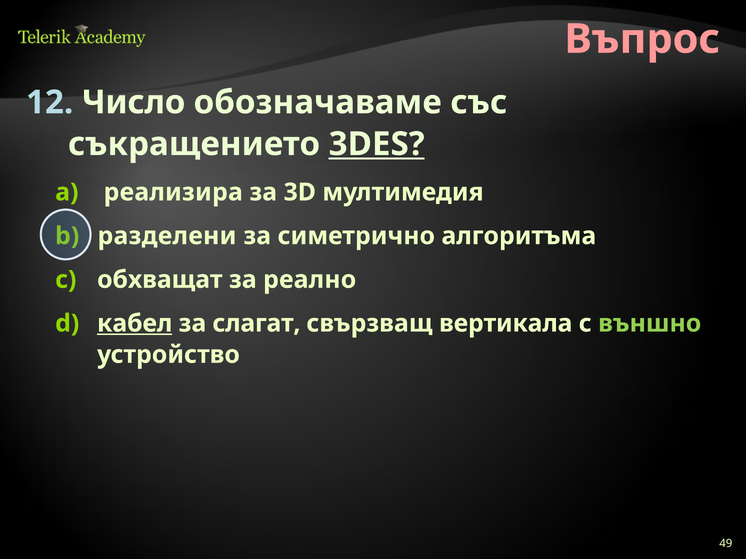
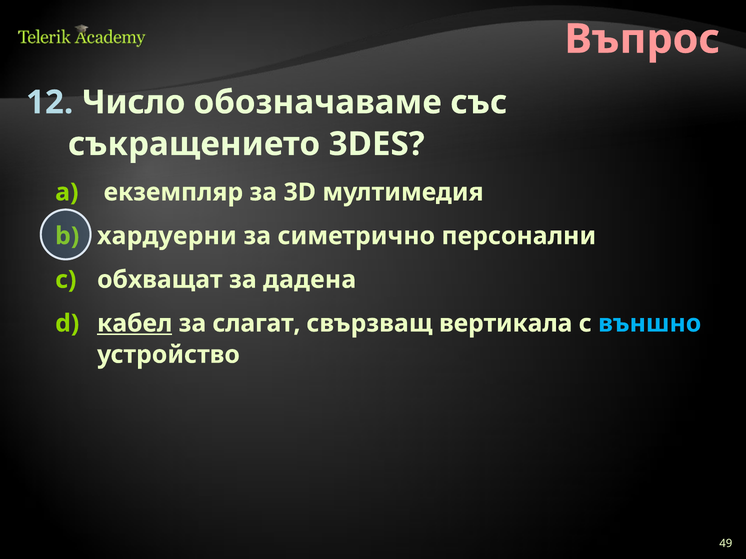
3DES underline: present -> none
реализира: реализира -> екземпляр
разделени: разделени -> хардуерни
алгоритъма: алгоритъма -> персонални
реално: реално -> дадена
външно colour: light green -> light blue
